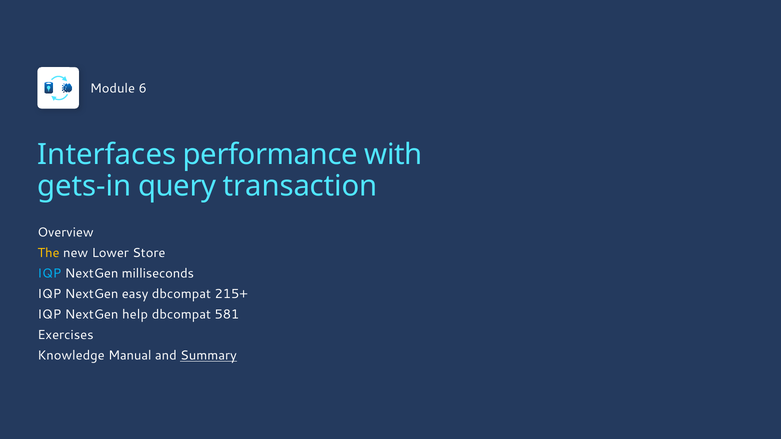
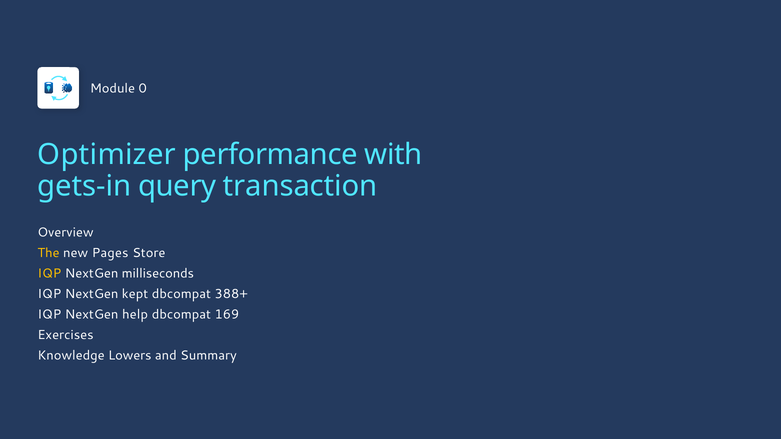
6: 6 -> 0
Interfaces: Interfaces -> Optimizer
Lower: Lower -> Pages
IQP at (49, 274) colour: light blue -> yellow
easy: easy -> kept
215+: 215+ -> 388+
581: 581 -> 169
Manual: Manual -> Lowers
Summary underline: present -> none
